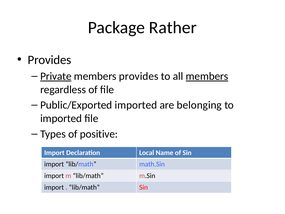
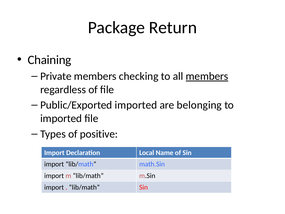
Rather: Rather -> Return
Provides at (50, 60): Provides -> Chaining
Private underline: present -> none
members provides: provides -> checking
